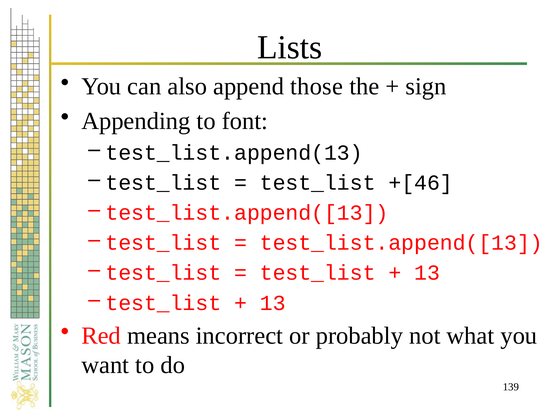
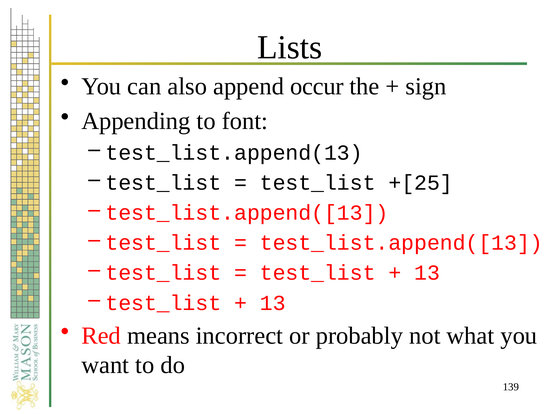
those: those -> occur
+[46: +[46 -> +[25
